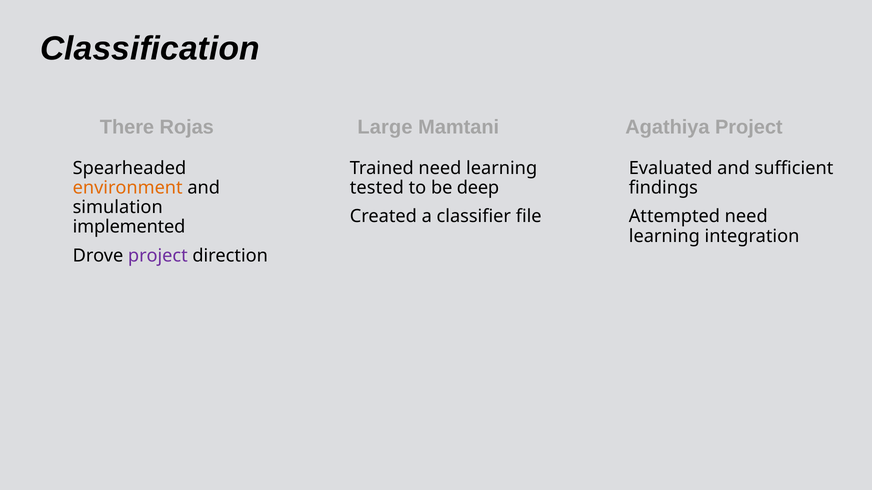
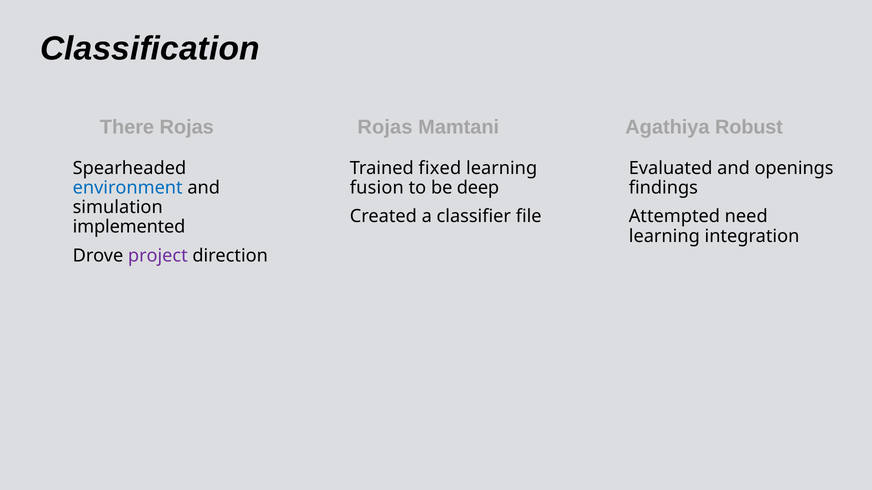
Rojas Large: Large -> Rojas
Agathiya Project: Project -> Robust
need at (440, 168): need -> fixed
sufficient: sufficient -> openings
environment colour: orange -> blue
tested: tested -> fusion
